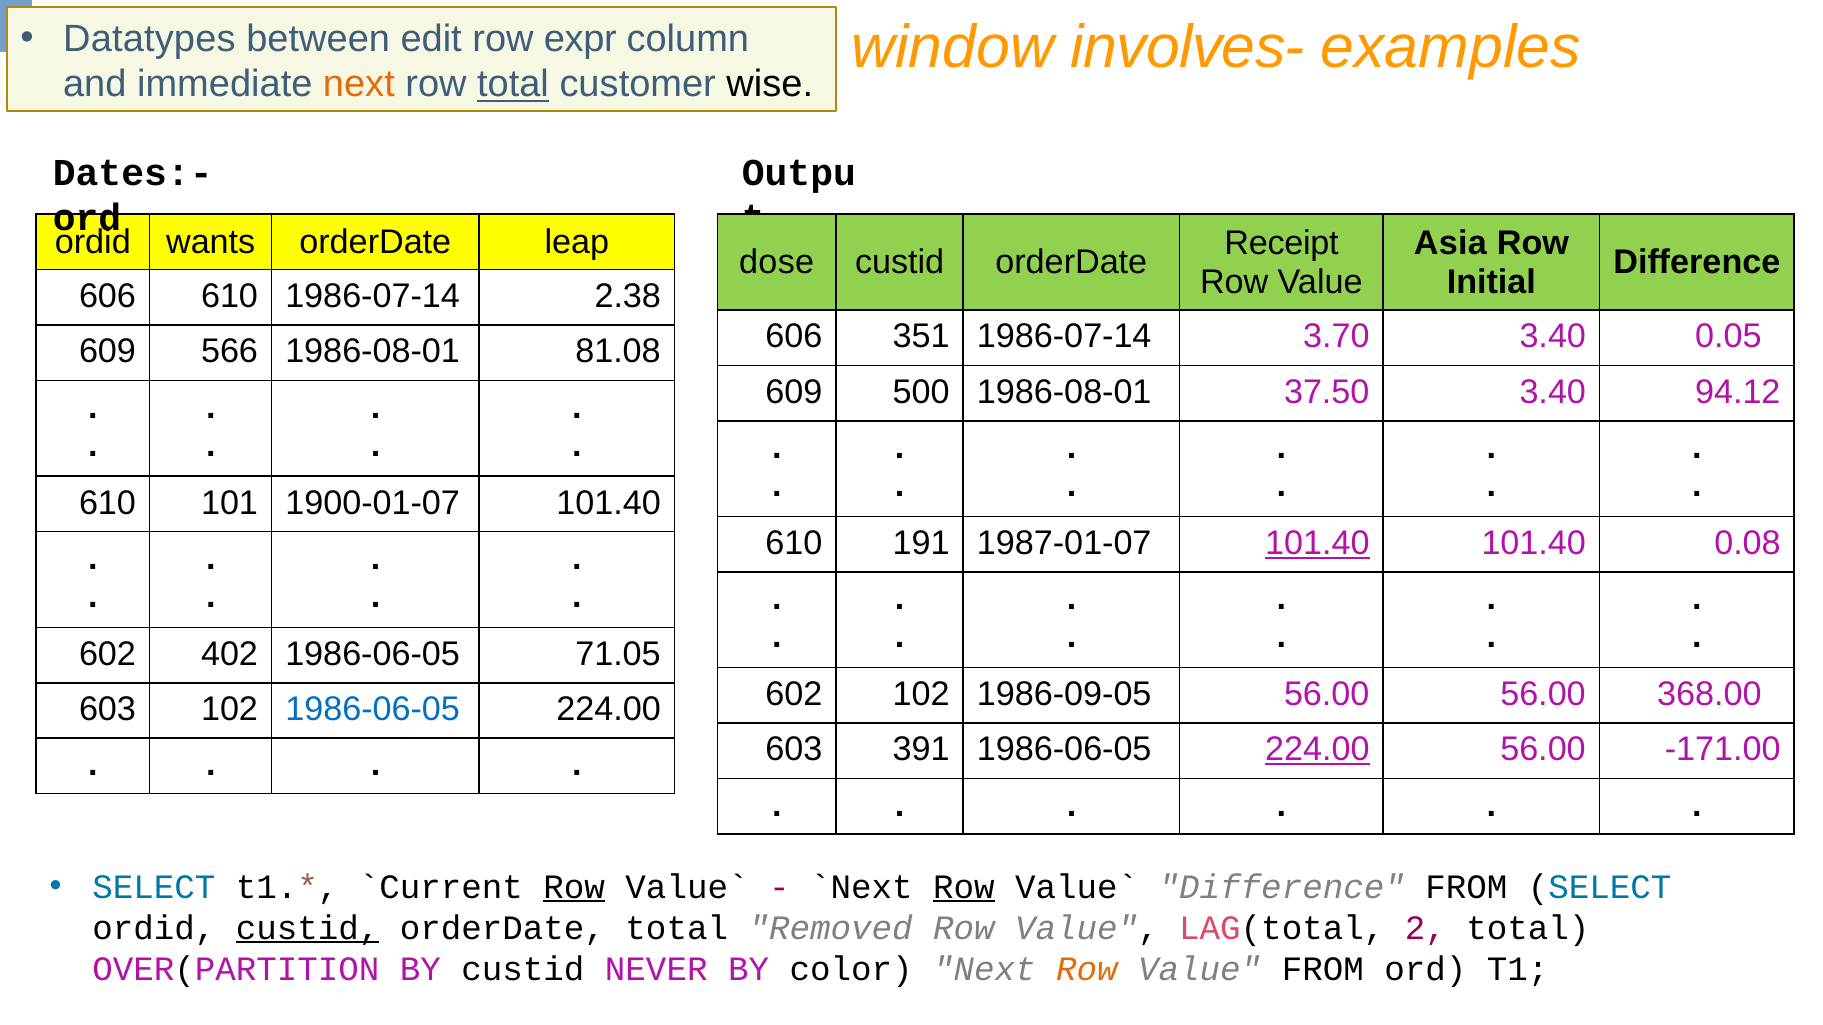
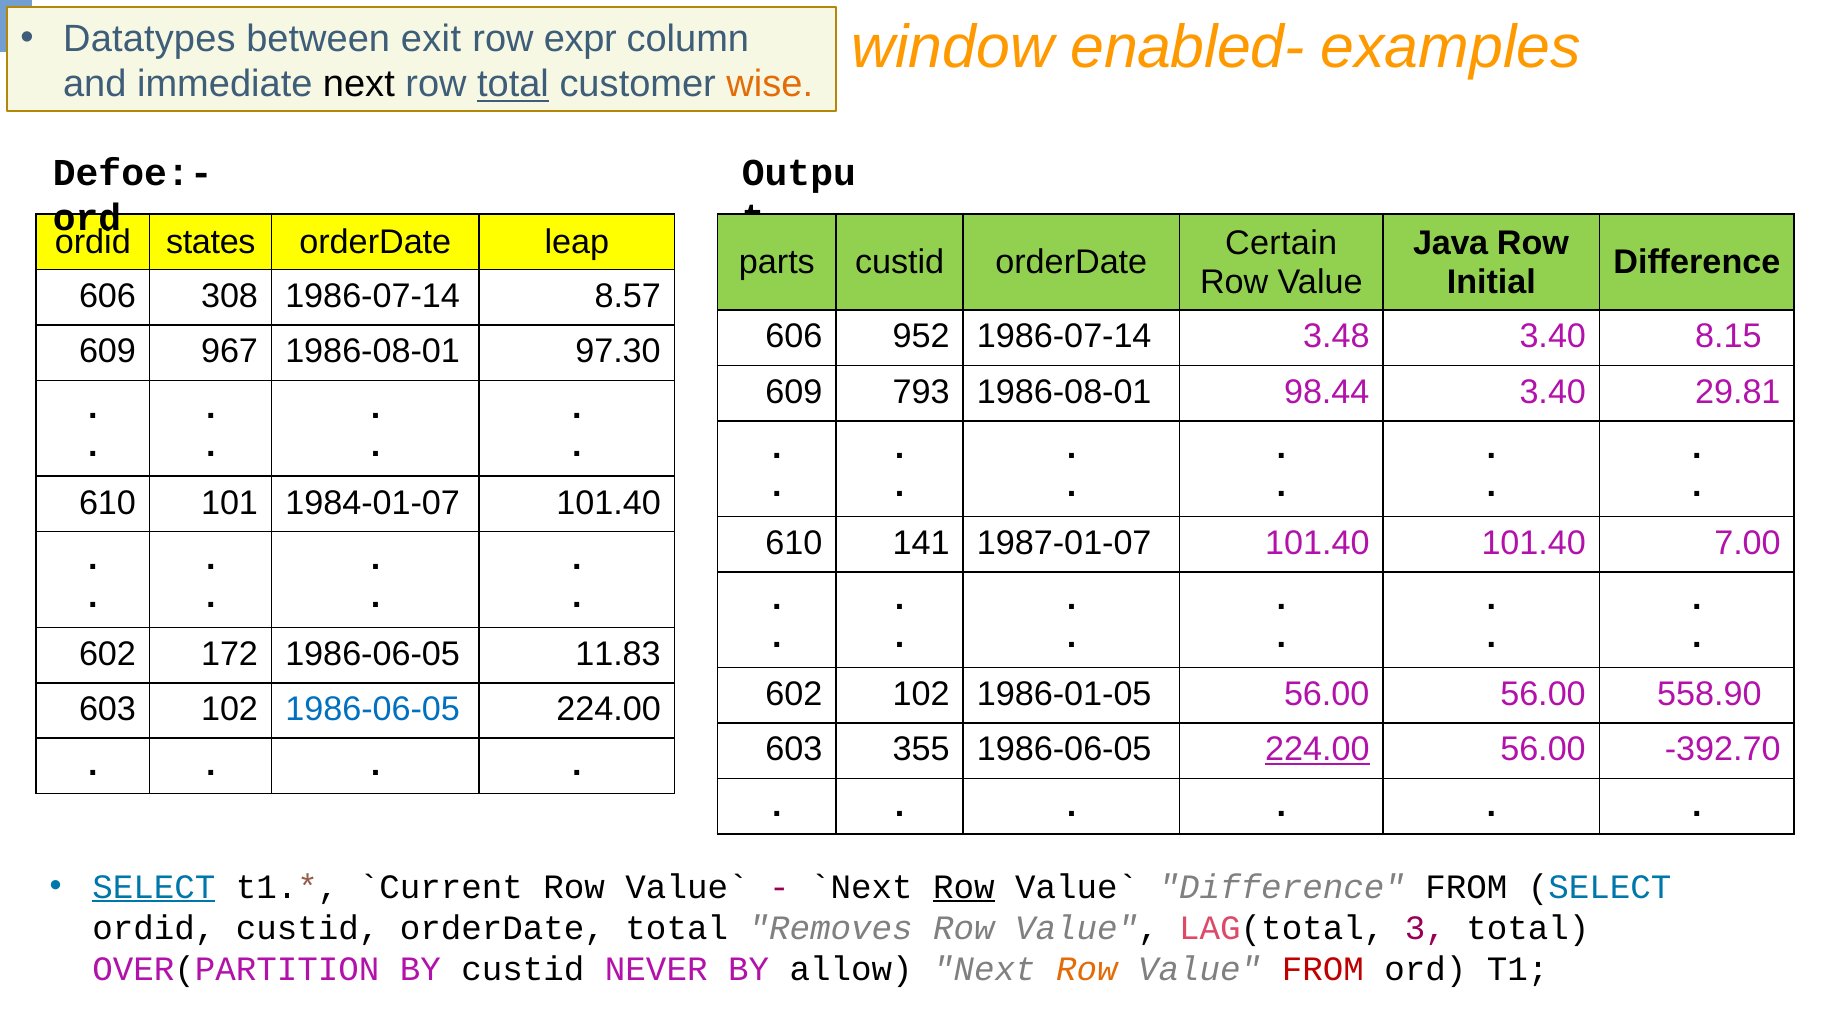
edit: edit -> exit
involves-: involves- -> enabled-
next at (359, 84) colour: orange -> black
wise colour: black -> orange
Dates:-: Dates:- -> Defoe:-
wants: wants -> states
Receipt: Receipt -> Certain
Asia: Asia -> Java
dose: dose -> parts
606 610: 610 -> 308
2.38: 2.38 -> 8.57
351: 351 -> 952
3.70: 3.70 -> 3.48
0.05: 0.05 -> 8.15
566: 566 -> 967
81.08: 81.08 -> 97.30
500: 500 -> 793
37.50: 37.50 -> 98.44
94.12: 94.12 -> 29.81
1900-01-07: 1900-01-07 -> 1984-01-07
191: 191 -> 141
101.40 at (1317, 543) underline: present -> none
0.08: 0.08 -> 7.00
402: 402 -> 172
71.05: 71.05 -> 11.83
1986-09-05: 1986-09-05 -> 1986-01-05
368.00: 368.00 -> 558.90
391: 391 -> 355
-171.00: -171.00 -> -392.70
SELECT at (154, 887) underline: none -> present
Row at (574, 887) underline: present -> none
custid at (308, 928) underline: present -> none
Removed: Removed -> Removes
2: 2 -> 3
color: color -> allow
FROM at (1323, 969) colour: black -> red
